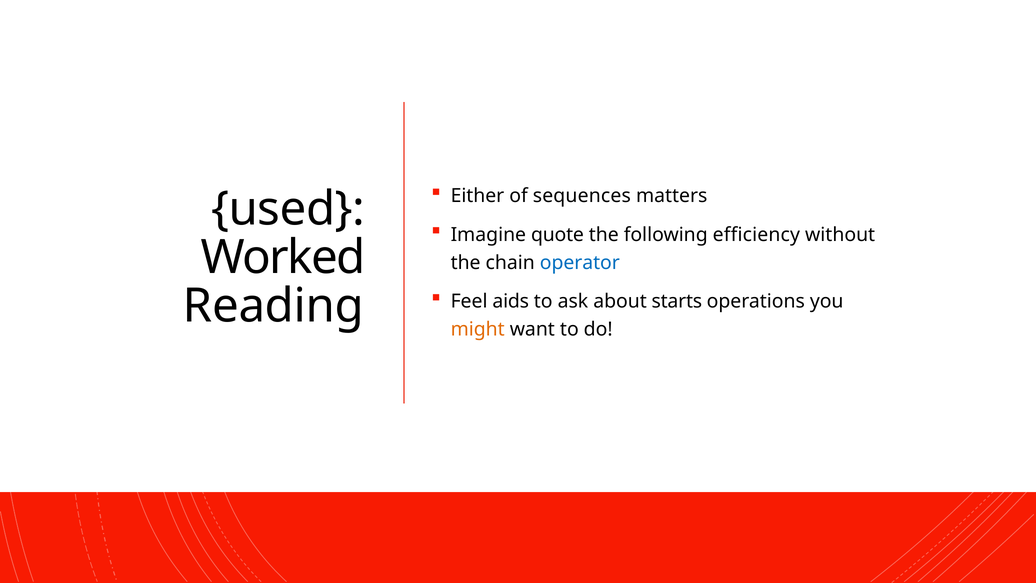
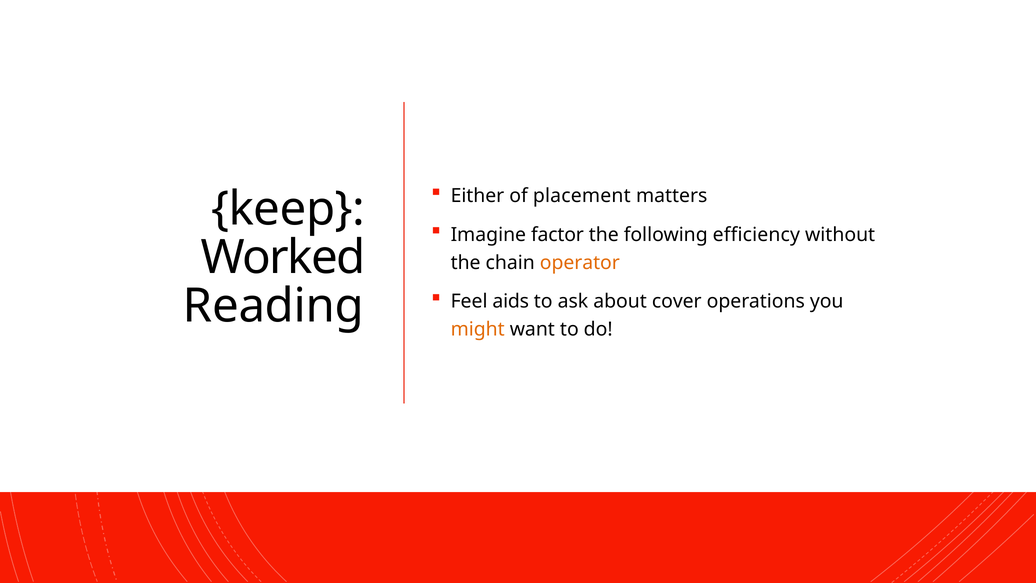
sequences: sequences -> placement
used: used -> keep
quote: quote -> factor
operator colour: blue -> orange
starts: starts -> cover
